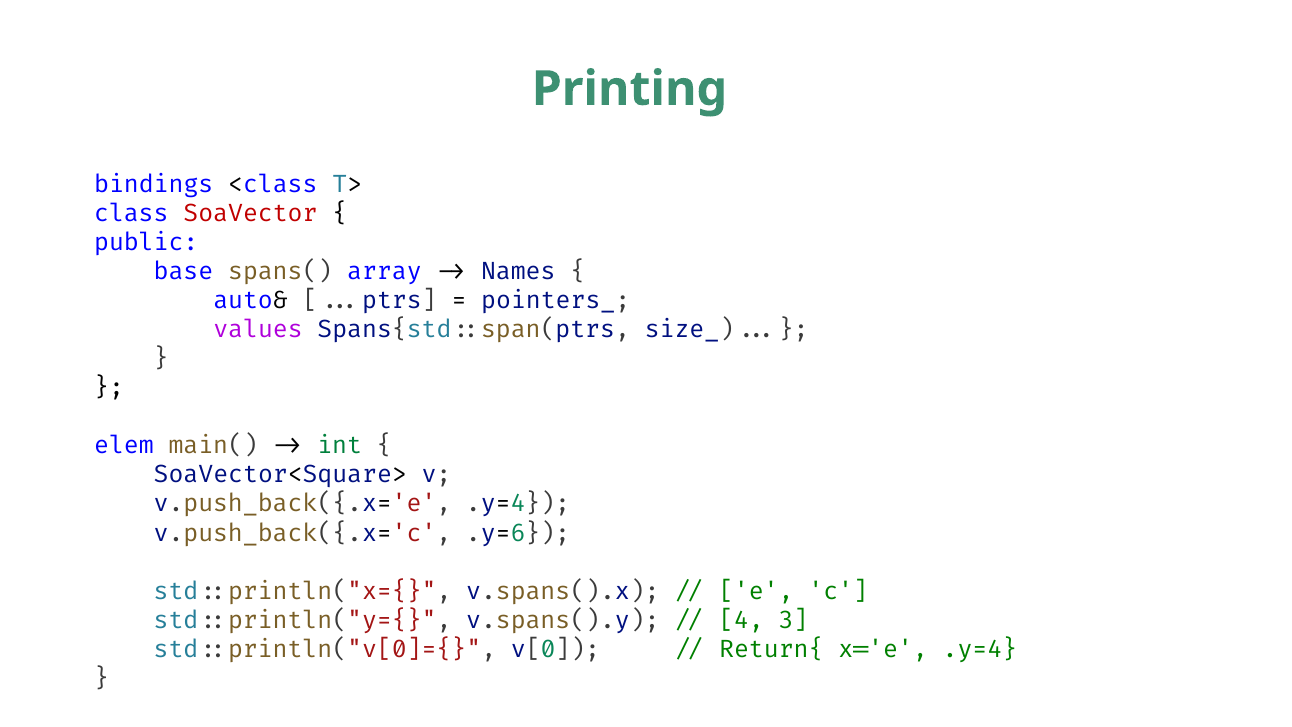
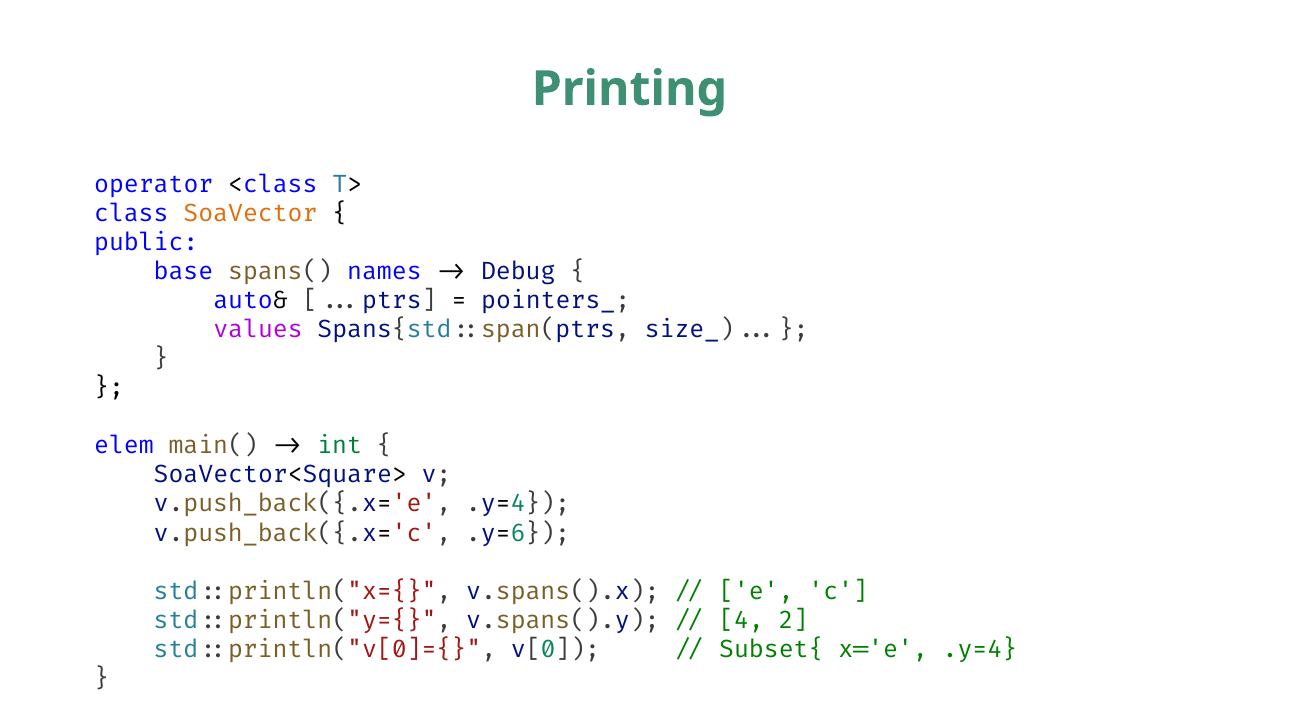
bindings: bindings -> operator
SoaVector colour: red -> orange
array: array -> names
Names: Names -> Debug
3: 3 -> 2
Return{.x='e: Return{.x='e -> Subset{.x='e
